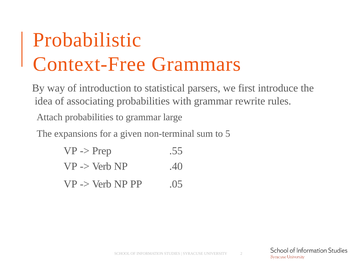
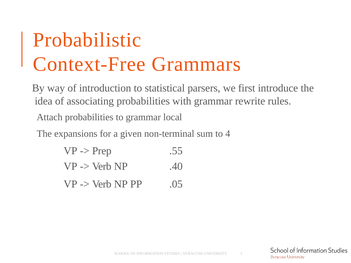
large: large -> local
5: 5 -> 4
